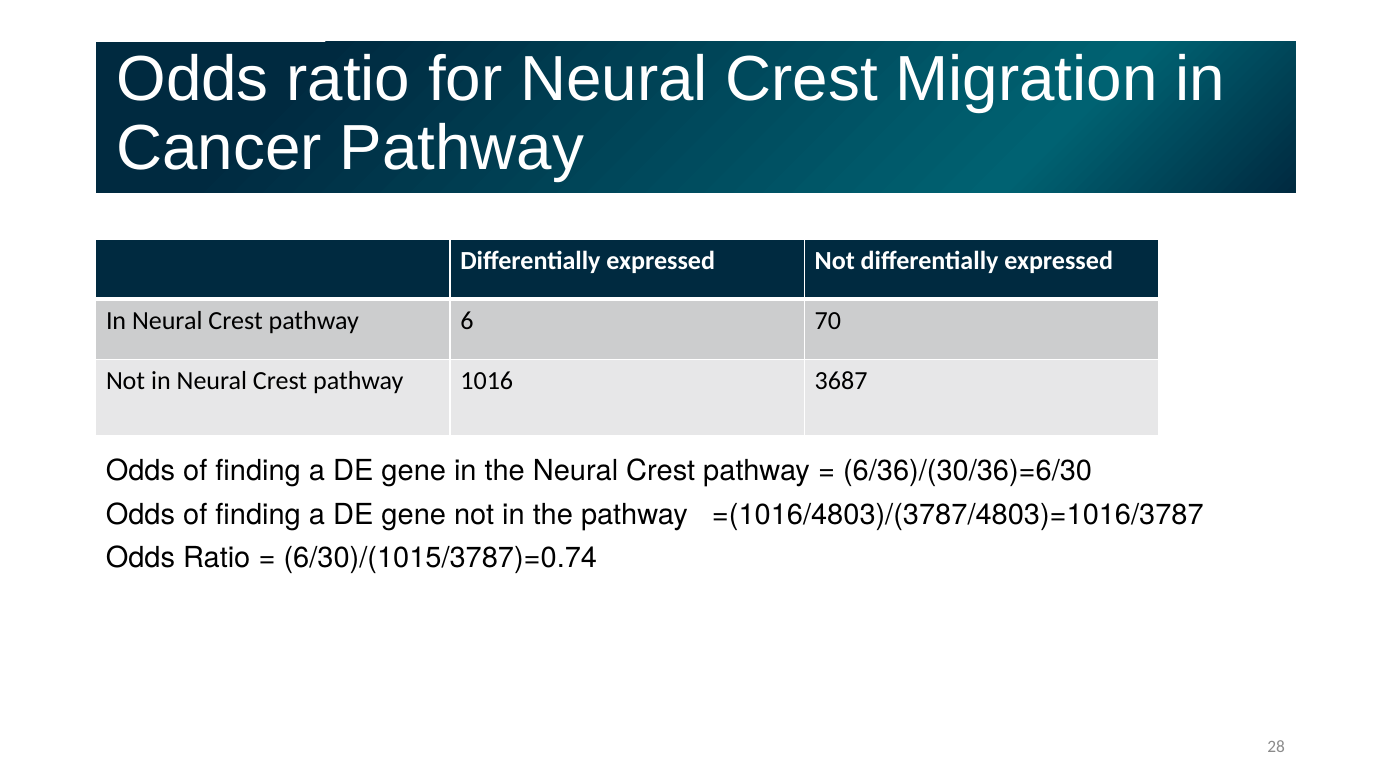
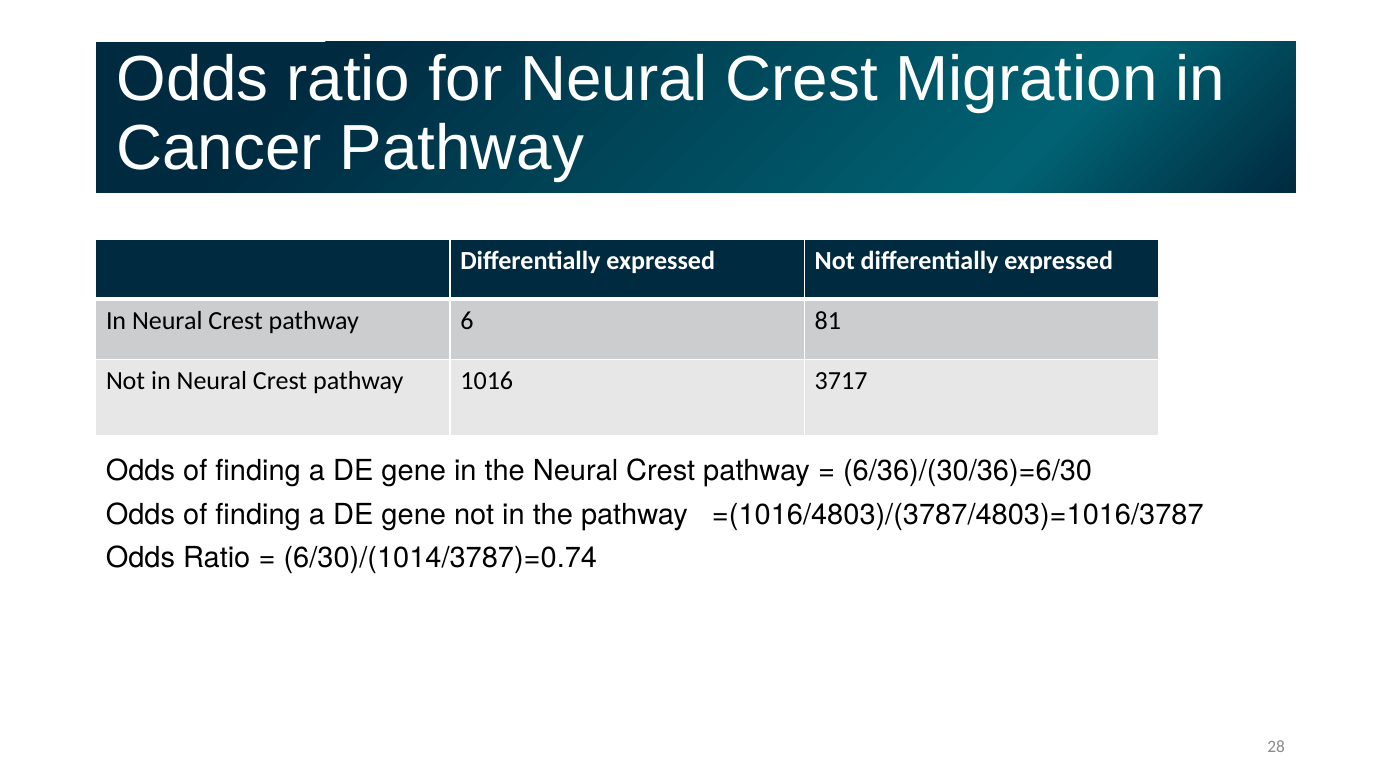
70: 70 -> 81
3687: 3687 -> 3717
6/30)/(1015/3787)=0.74: 6/30)/(1015/3787)=0.74 -> 6/30)/(1014/3787)=0.74
